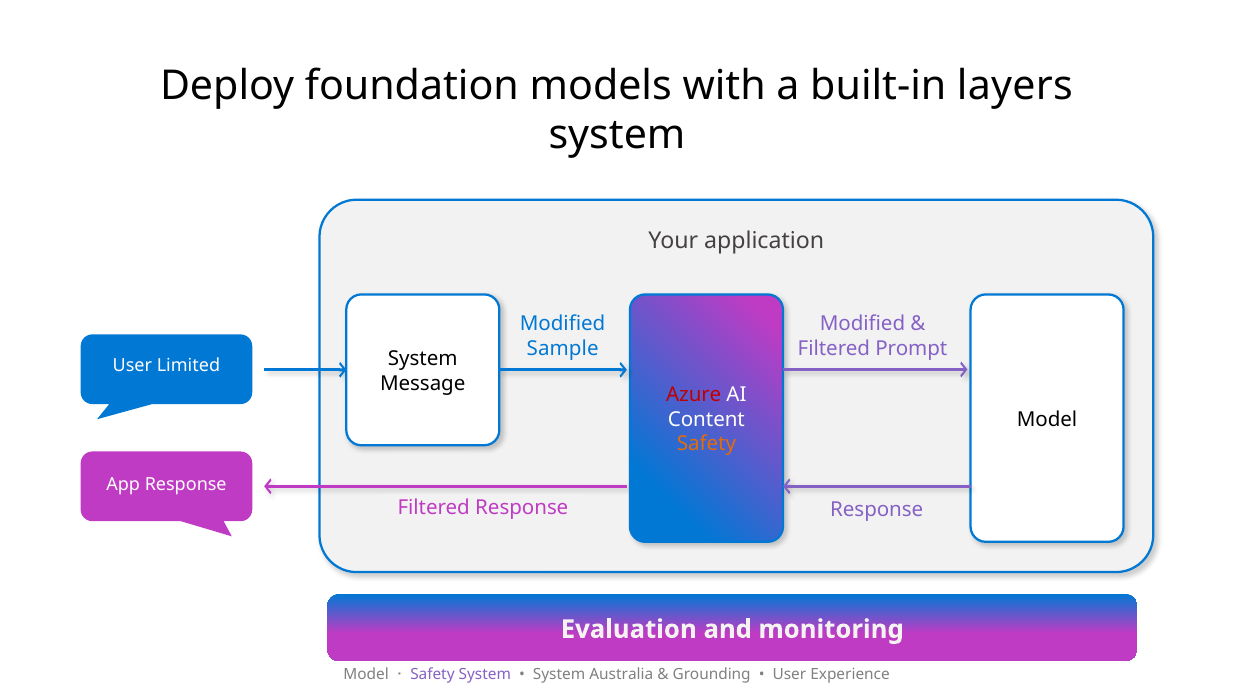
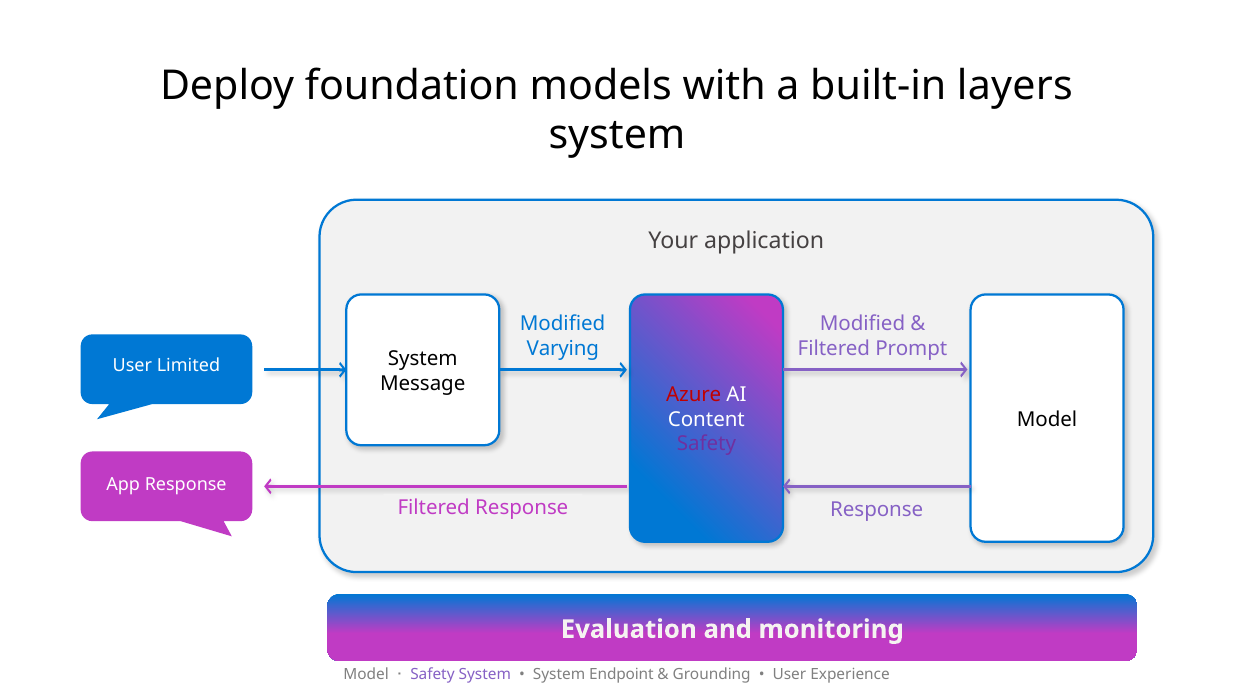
Sample: Sample -> Varying
Safety at (706, 444) colour: orange -> purple
Australia: Australia -> Endpoint
